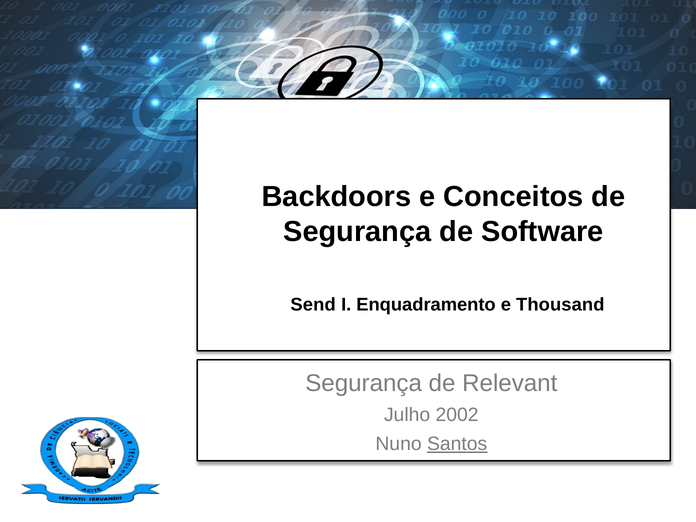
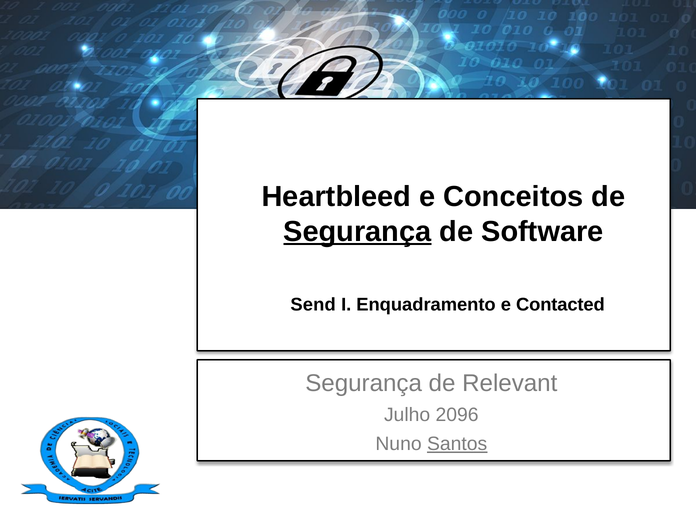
Backdoors: Backdoors -> Heartbleed
Segurança at (357, 232) underline: none -> present
Thousand: Thousand -> Contacted
2002: 2002 -> 2096
